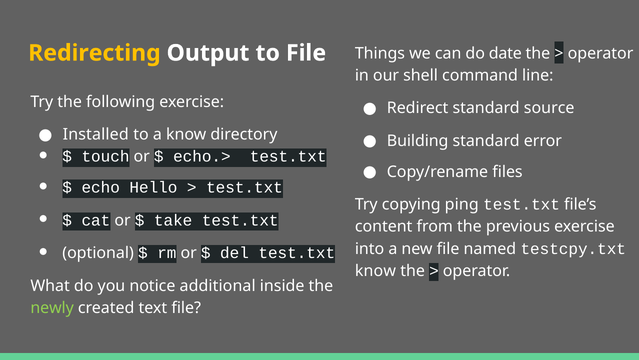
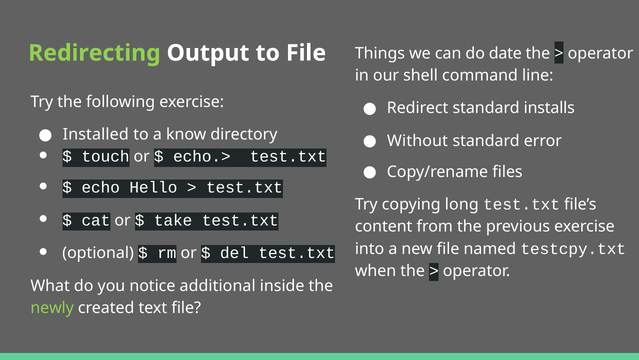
Redirecting colour: yellow -> light green
source: source -> installs
Building: Building -> Without
ping: ping -> long
know at (375, 270): know -> when
